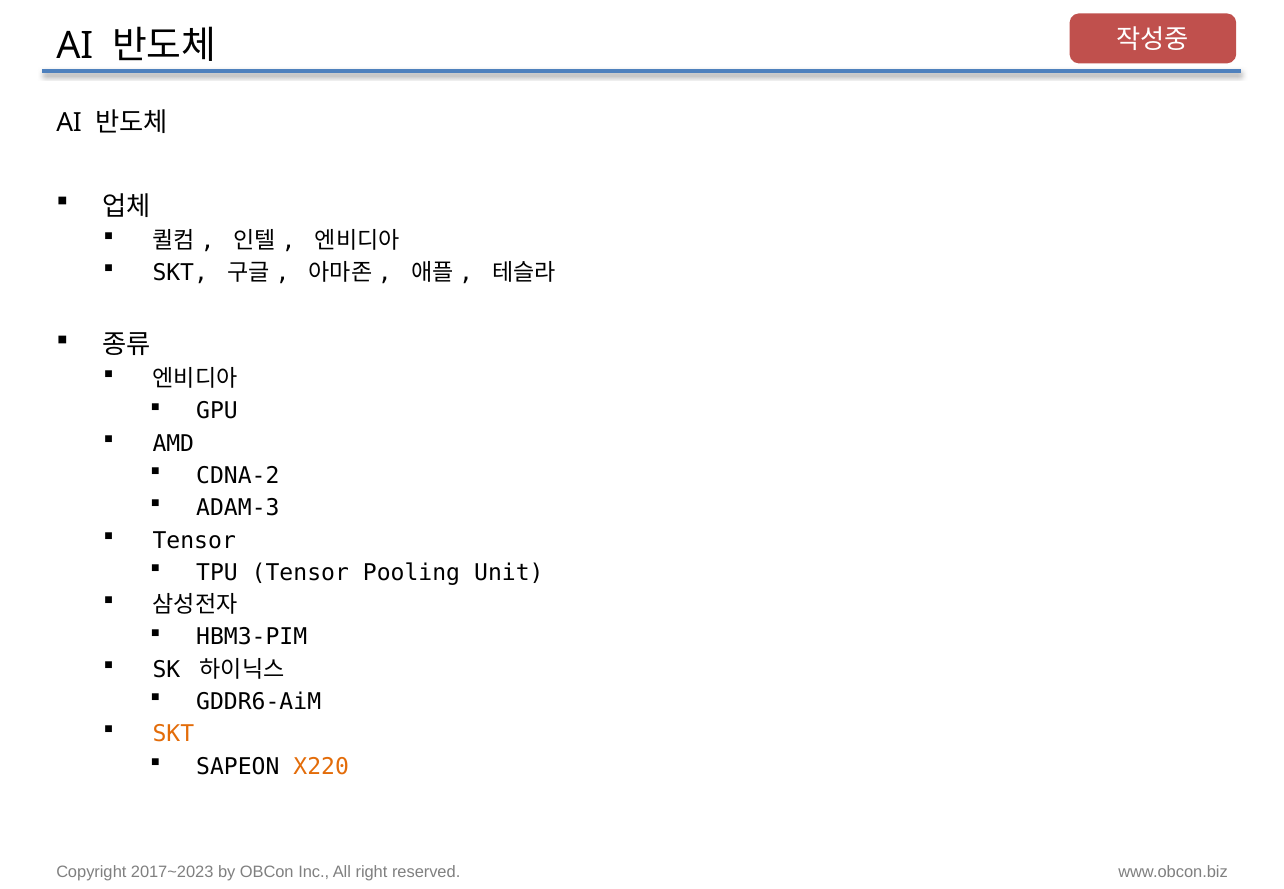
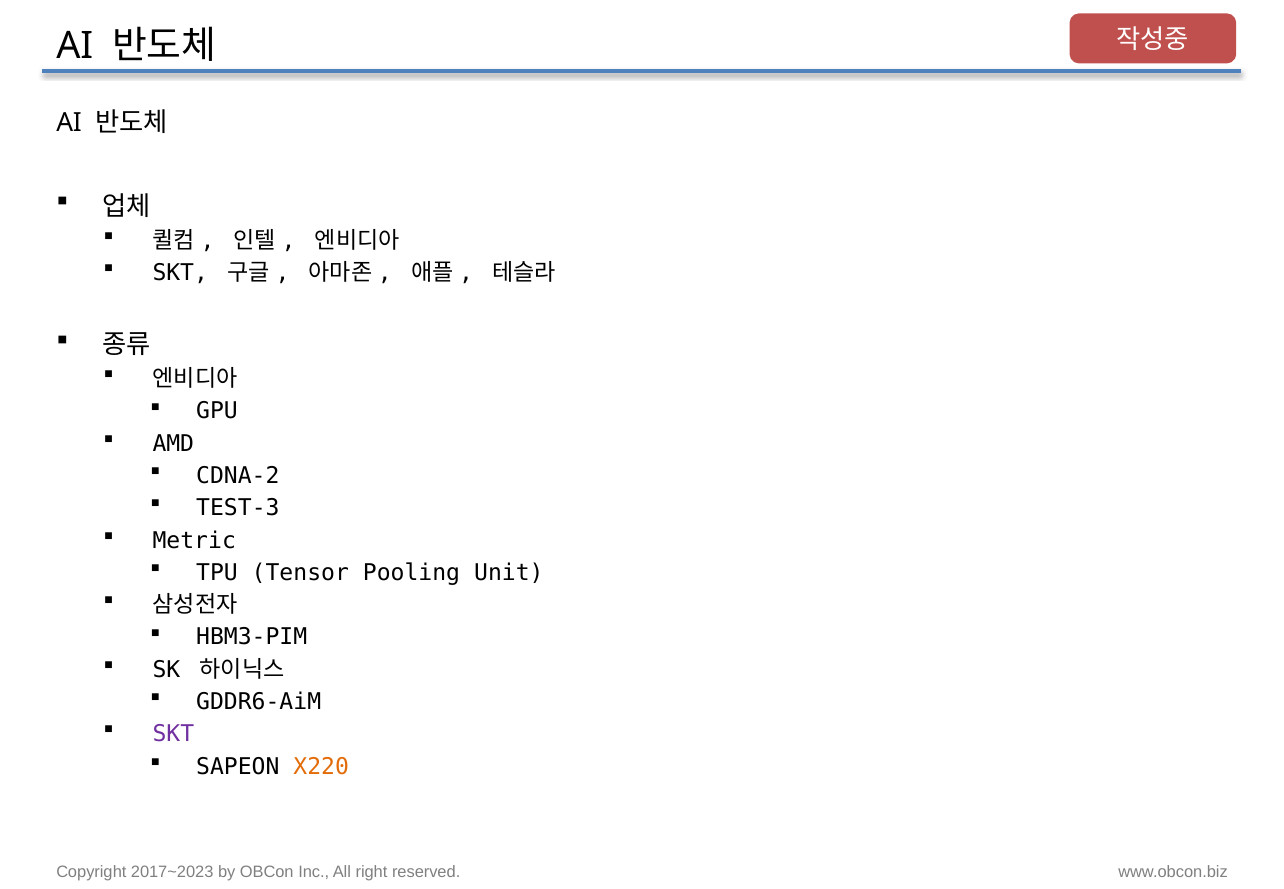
ADAM-3: ADAM-3 -> TEST-3
Tensor at (194, 540): Tensor -> Metric
SKT at (173, 734) colour: orange -> purple
